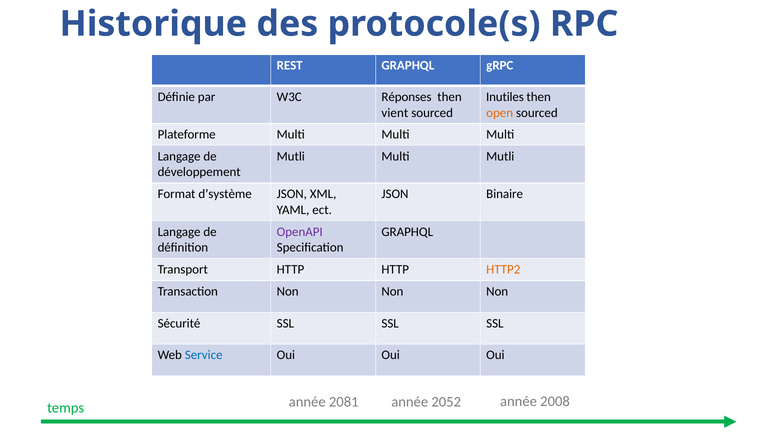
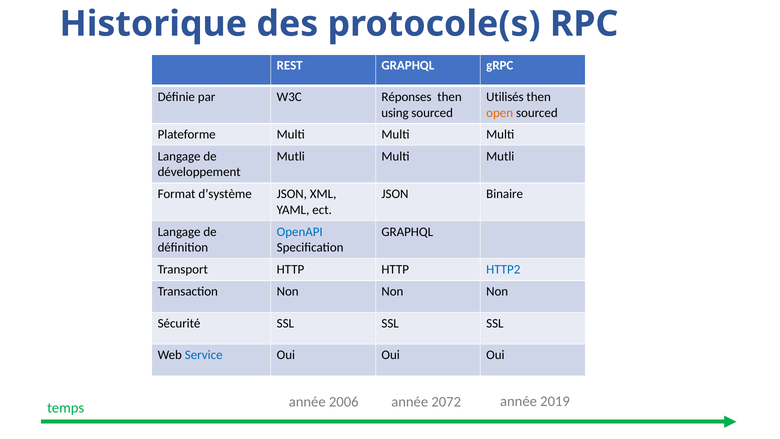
Inutiles: Inutiles -> Utilisés
vient: vient -> using
OpenAPI colour: purple -> blue
HTTP2 colour: orange -> blue
2081: 2081 -> 2006
2052: 2052 -> 2072
2008: 2008 -> 2019
